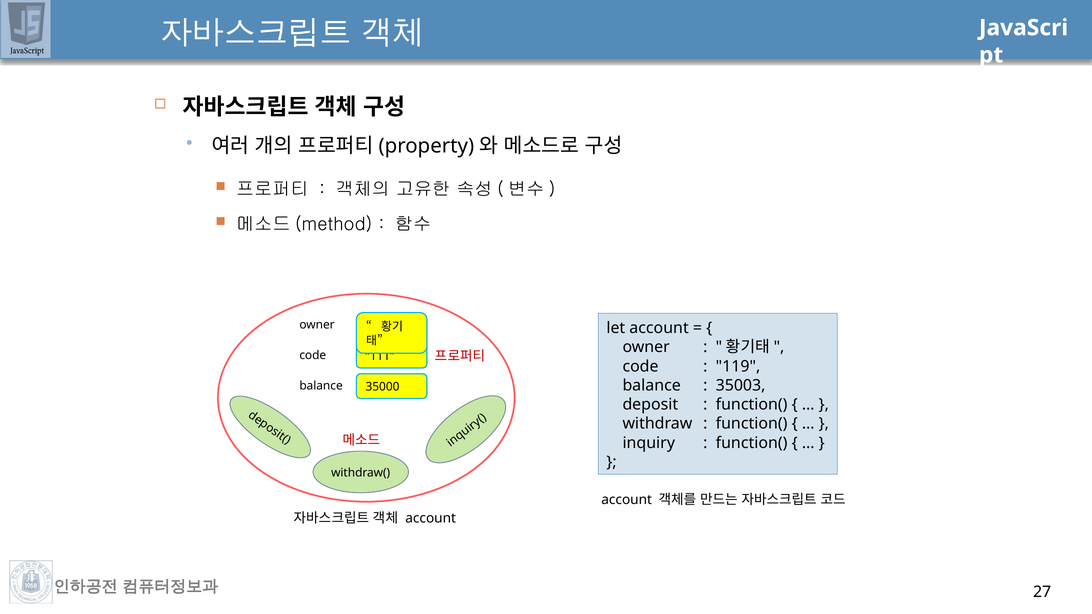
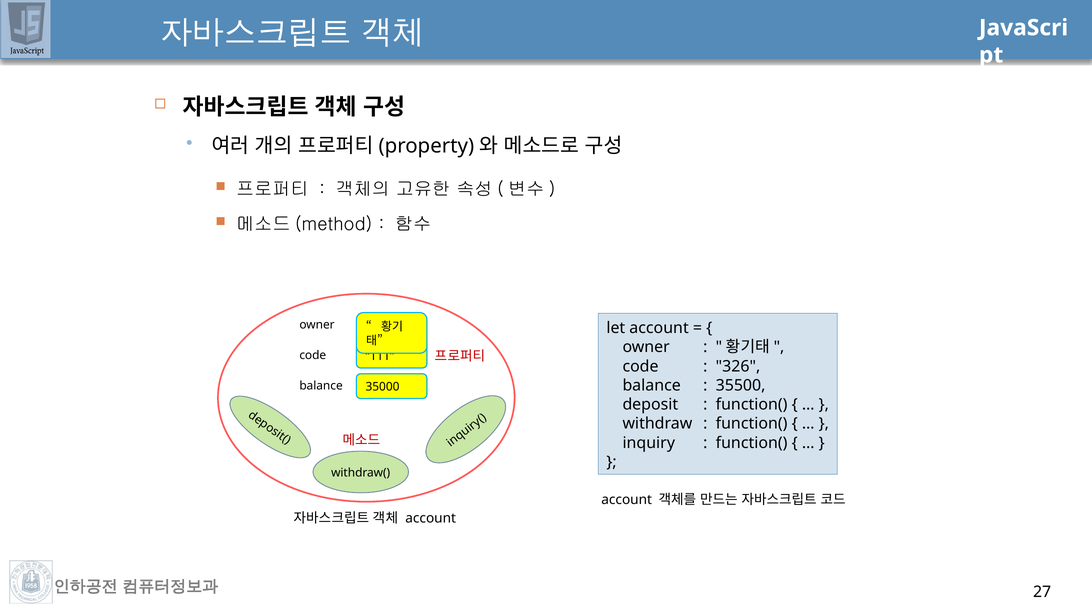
119: 119 -> 326
35003: 35003 -> 35500
